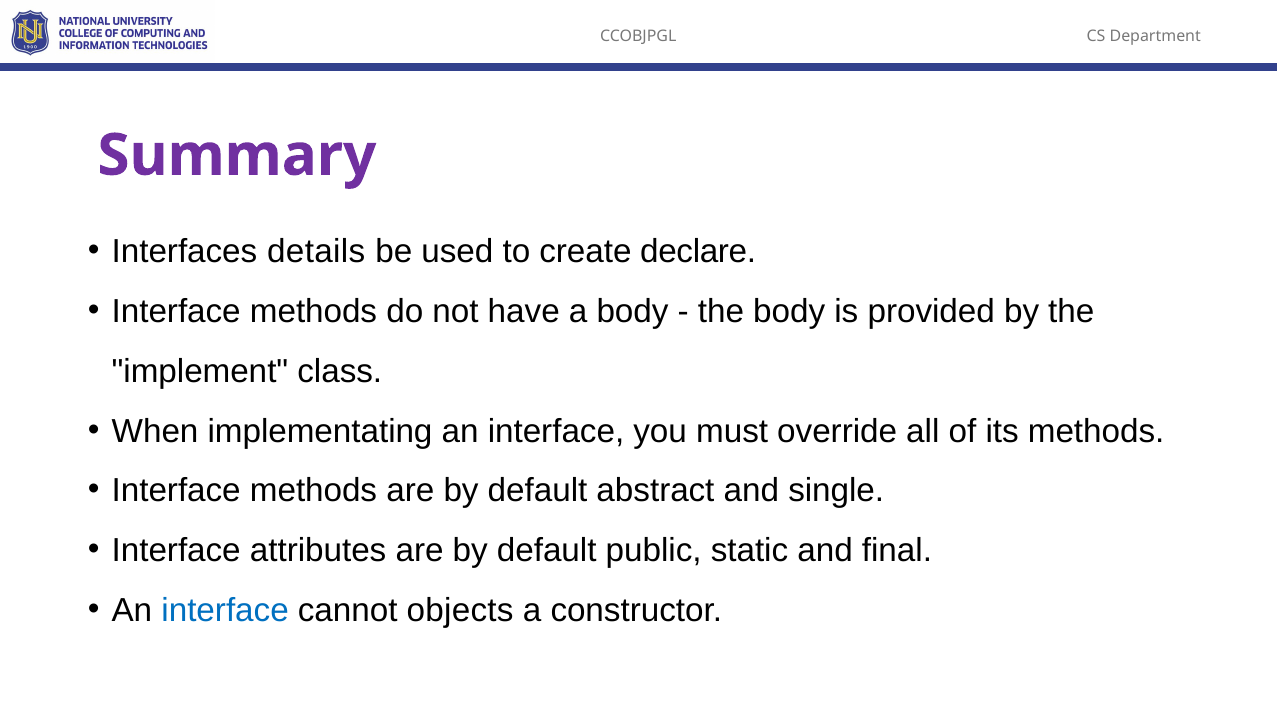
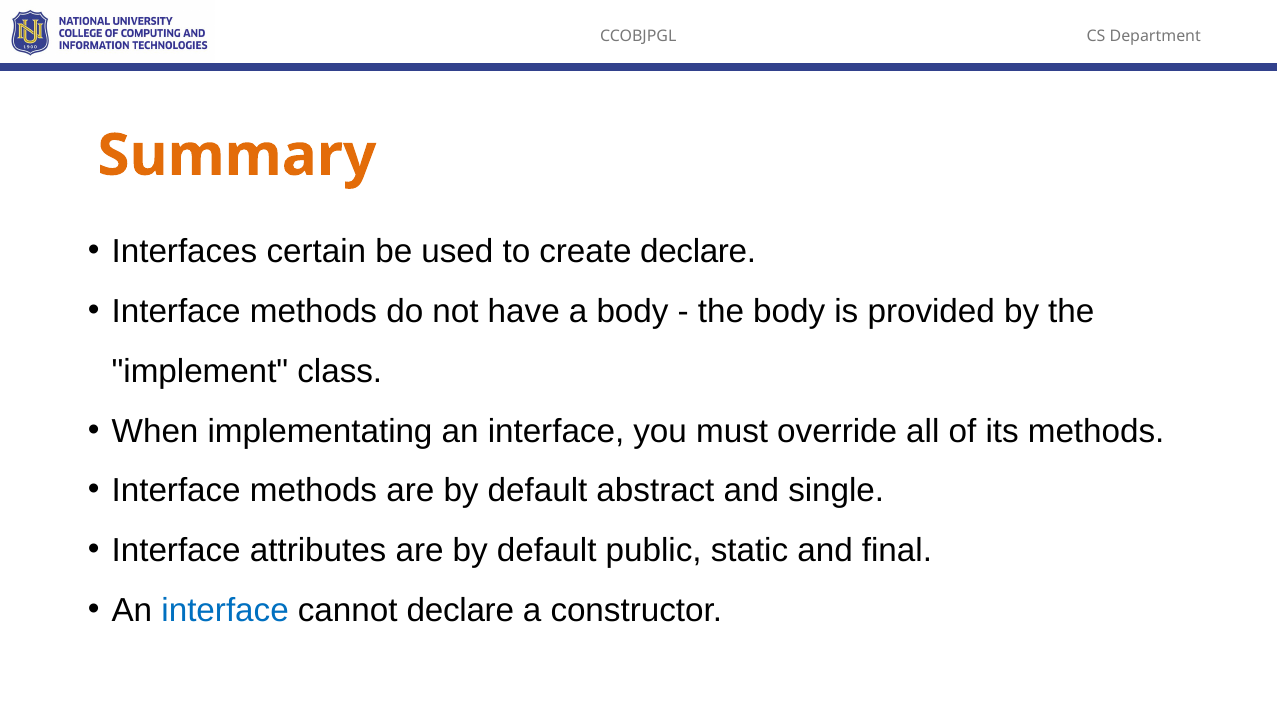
Summary colour: purple -> orange
details: details -> certain
cannot objects: objects -> declare
